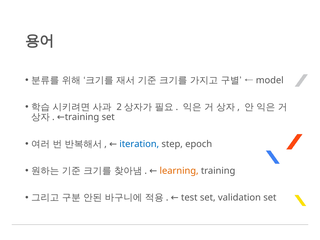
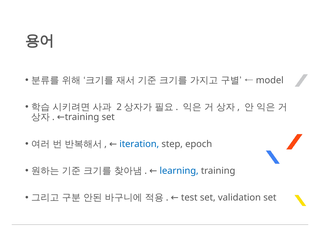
learning colour: orange -> blue
